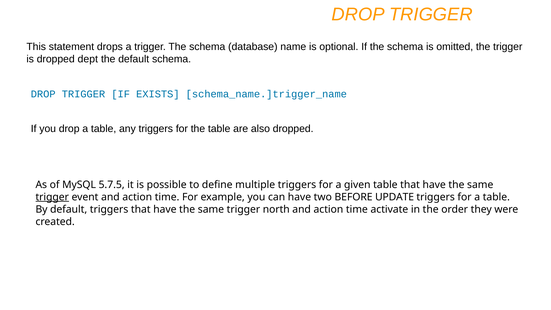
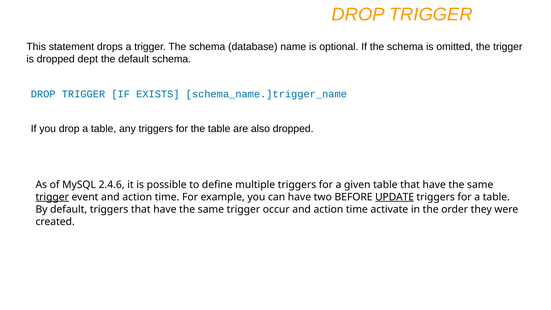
5.7.5: 5.7.5 -> 2.4.6
UPDATE underline: none -> present
north: north -> occur
